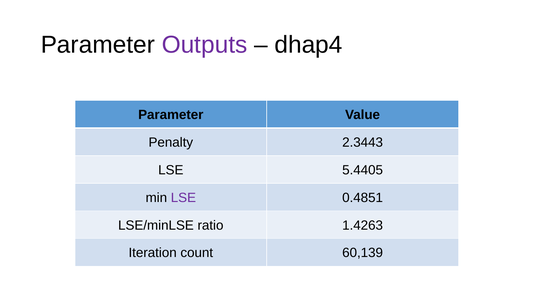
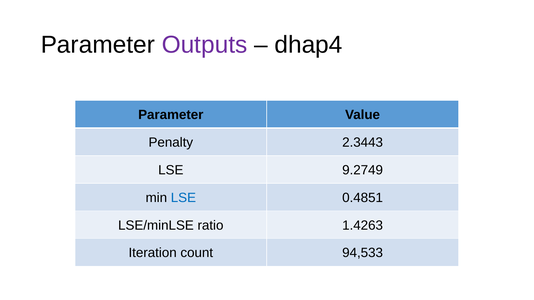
5.4405: 5.4405 -> 9.2749
LSE at (183, 198) colour: purple -> blue
60,139: 60,139 -> 94,533
